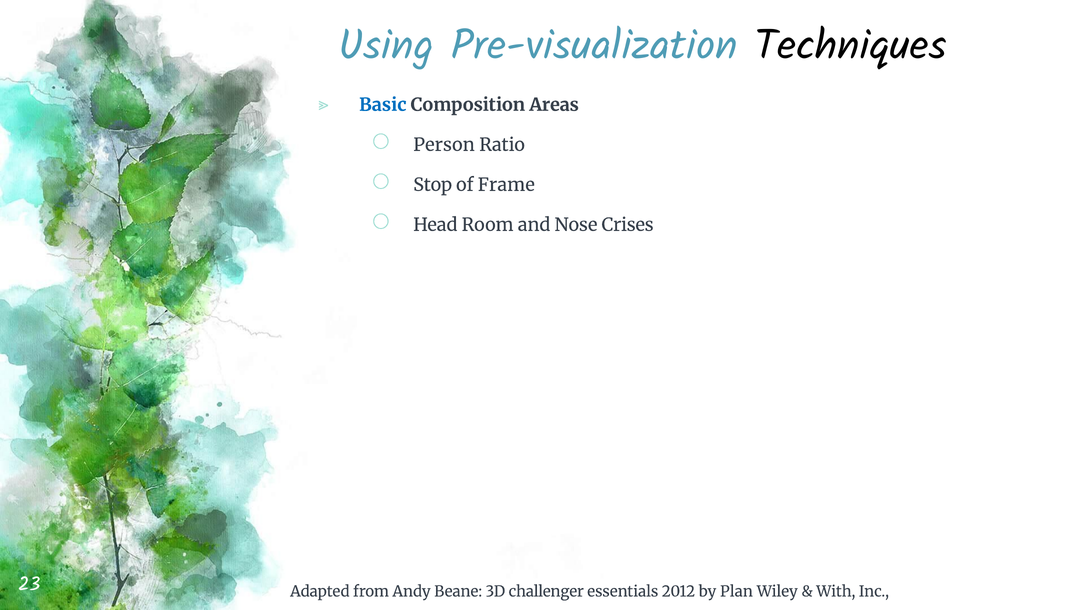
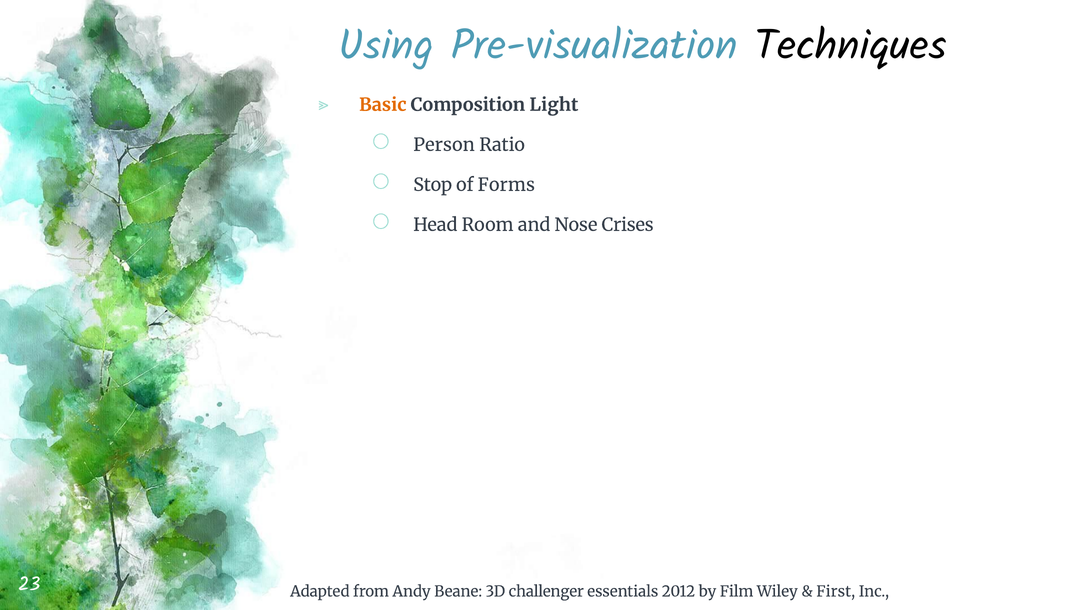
Basic colour: blue -> orange
Areas: Areas -> Light
Frame: Frame -> Forms
Plan: Plan -> Film
With: With -> First
